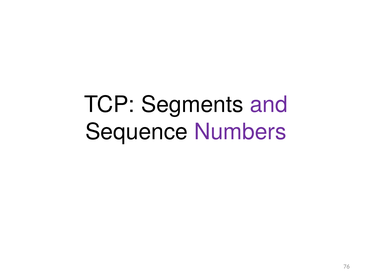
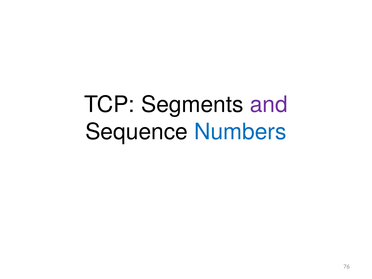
Numbers colour: purple -> blue
